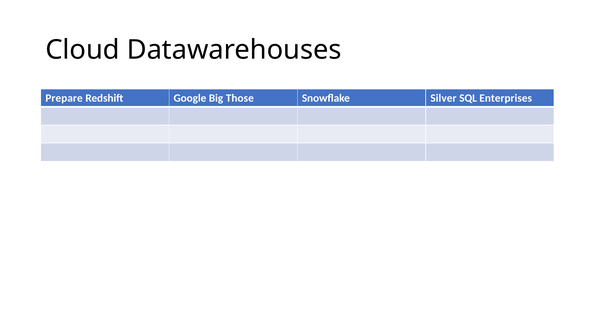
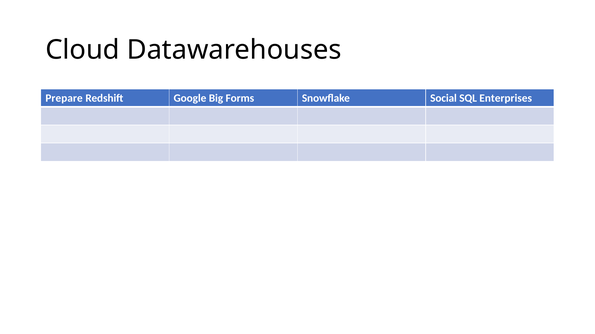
Those: Those -> Forms
Silver: Silver -> Social
